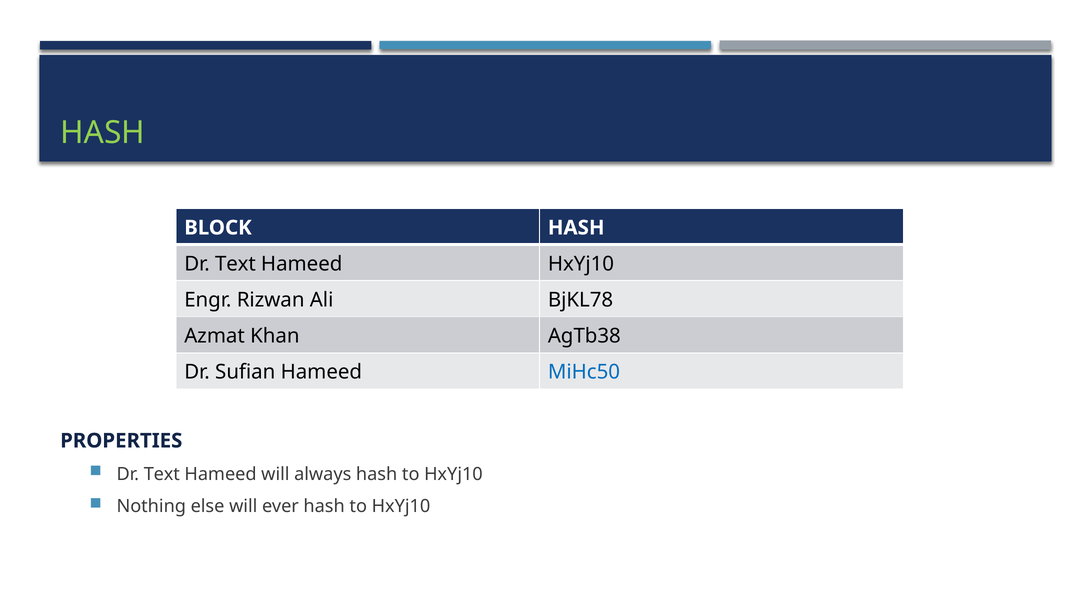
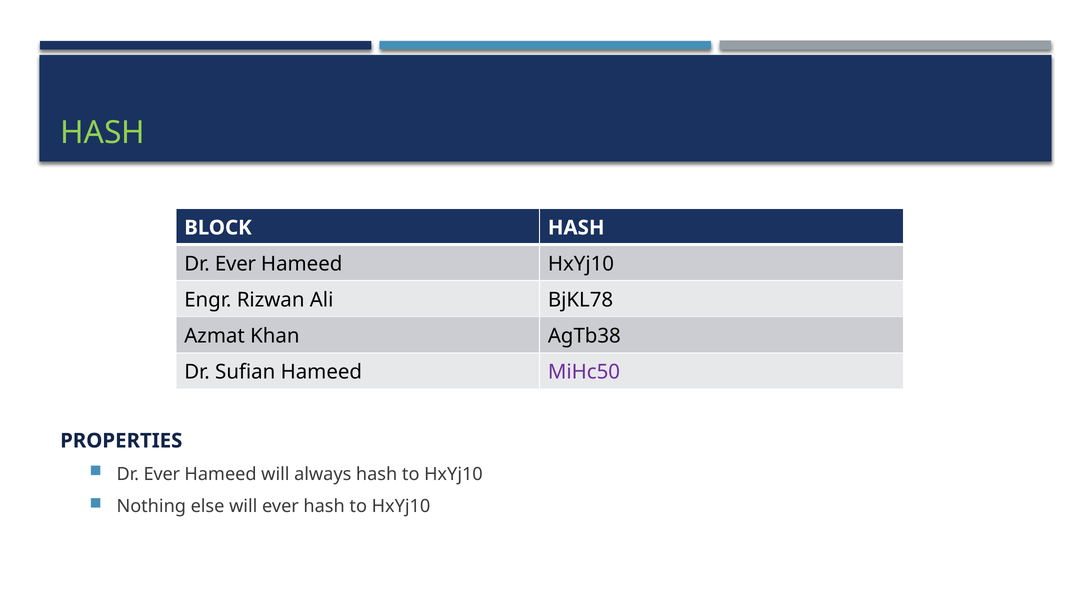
Text at (235, 264): Text -> Ever
MiHc50 colour: blue -> purple
Text at (162, 474): Text -> Ever
